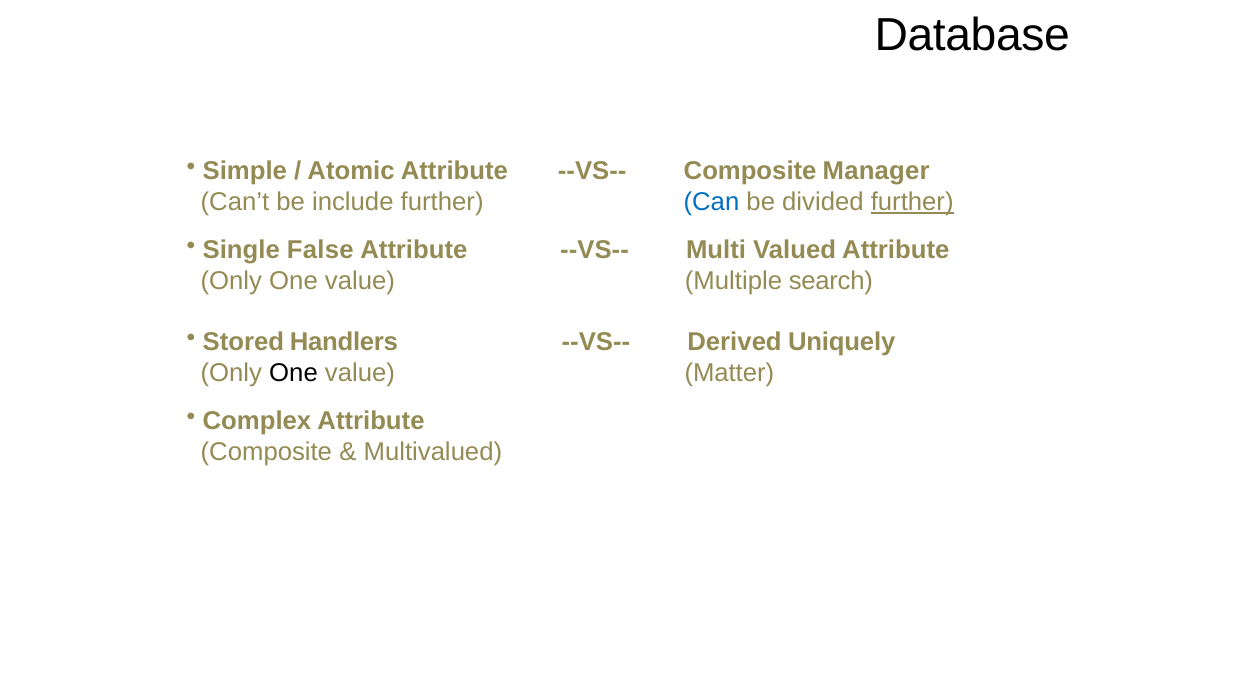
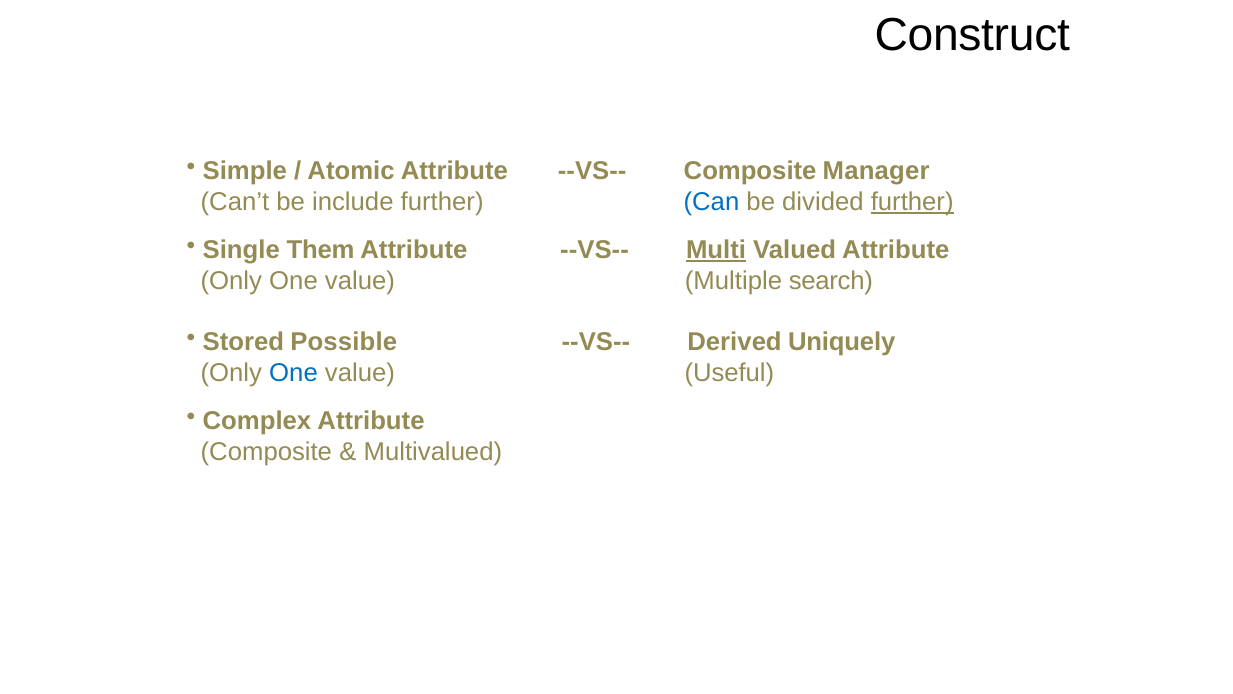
Database: Database -> Construct
False: False -> Them
Multi underline: none -> present
Handlers: Handlers -> Possible
One at (294, 373) colour: black -> blue
Matter: Matter -> Useful
